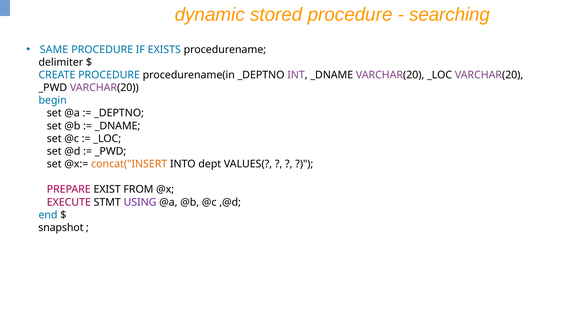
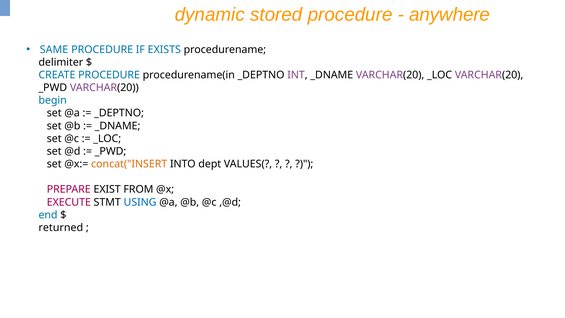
searching: searching -> anywhere
USING colour: purple -> blue
snapshot: snapshot -> returned
